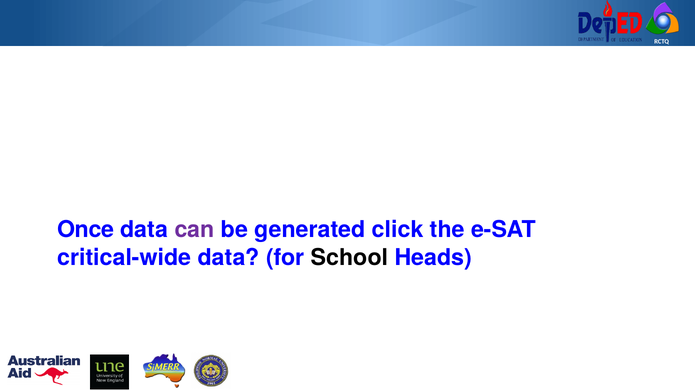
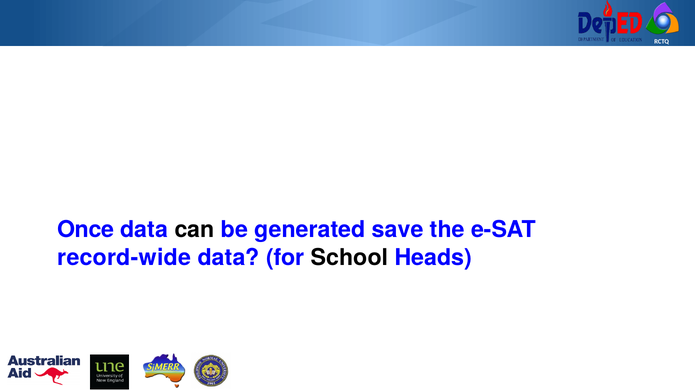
can colour: purple -> black
click: click -> save
critical-wide: critical-wide -> record-wide
